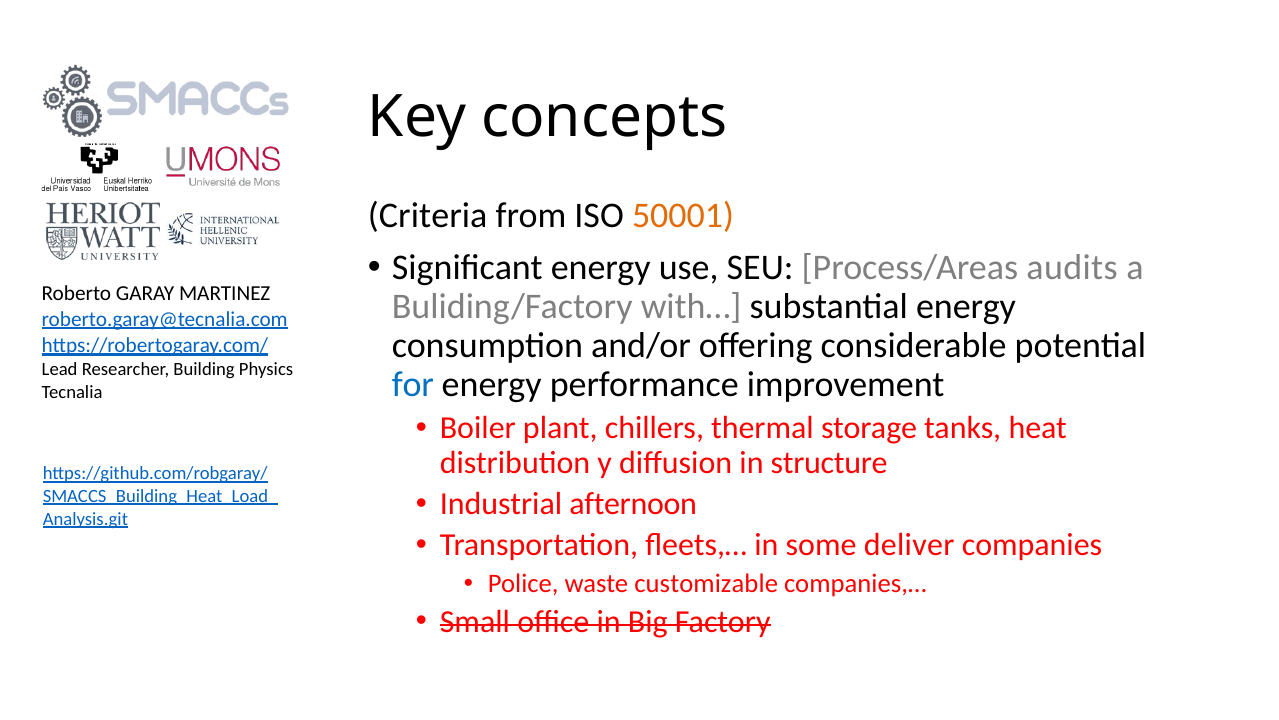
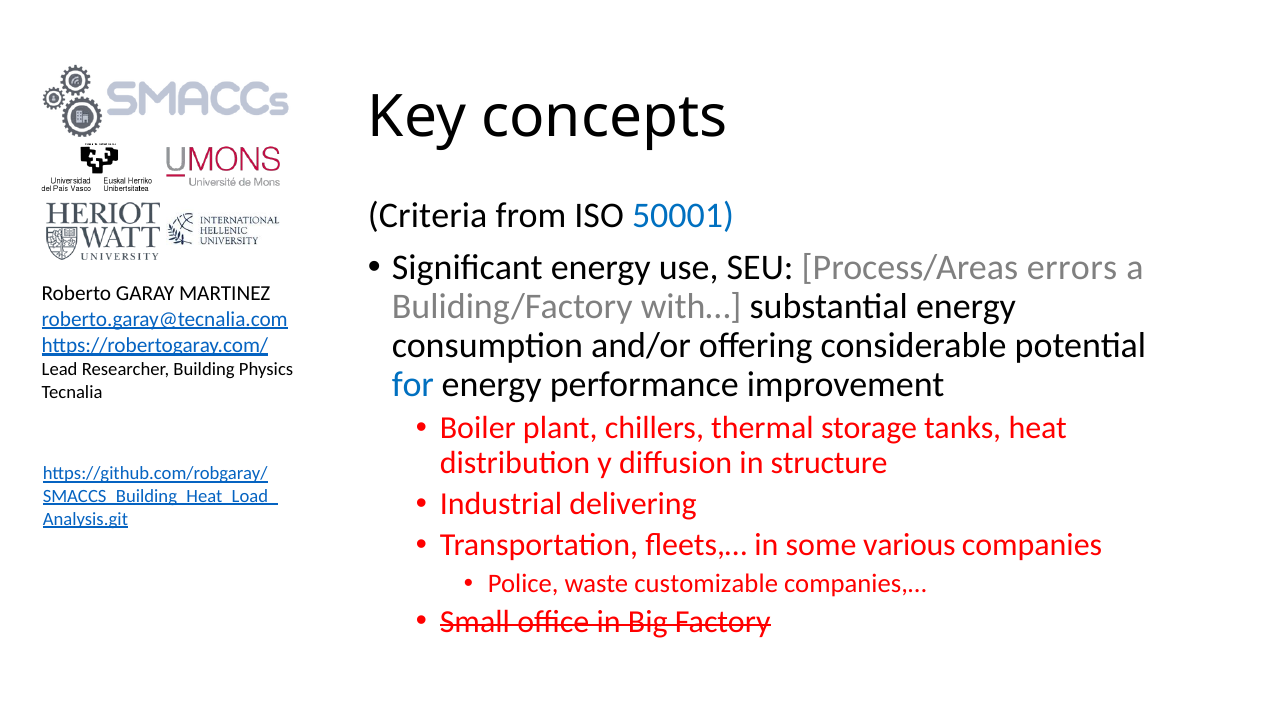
50001 colour: orange -> blue
audits: audits -> errors
afternoon: afternoon -> delivering
deliver: deliver -> various
